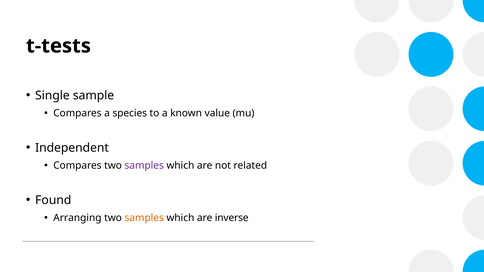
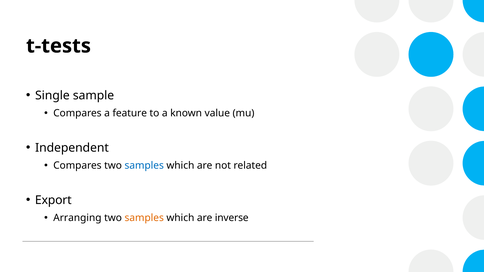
species: species -> feature
samples at (144, 166) colour: purple -> blue
Found: Found -> Export
